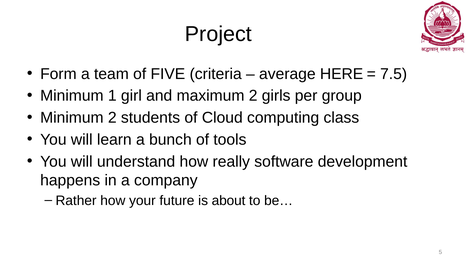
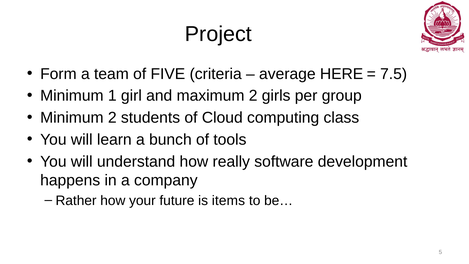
about: about -> items
